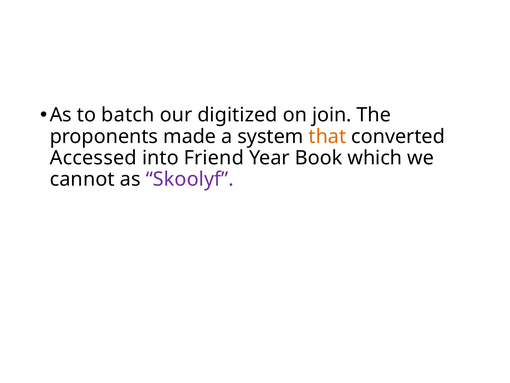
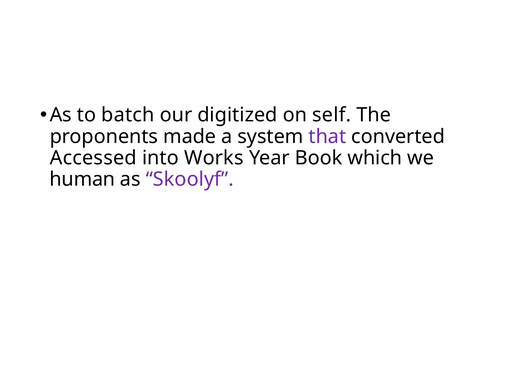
join: join -> self
that colour: orange -> purple
Friend: Friend -> Works
cannot: cannot -> human
